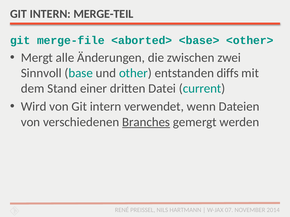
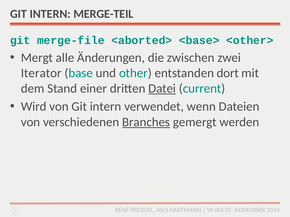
Sinnvoll: Sinnvoll -> Iterator
diffs: diffs -> dort
Datei underline: none -> present
